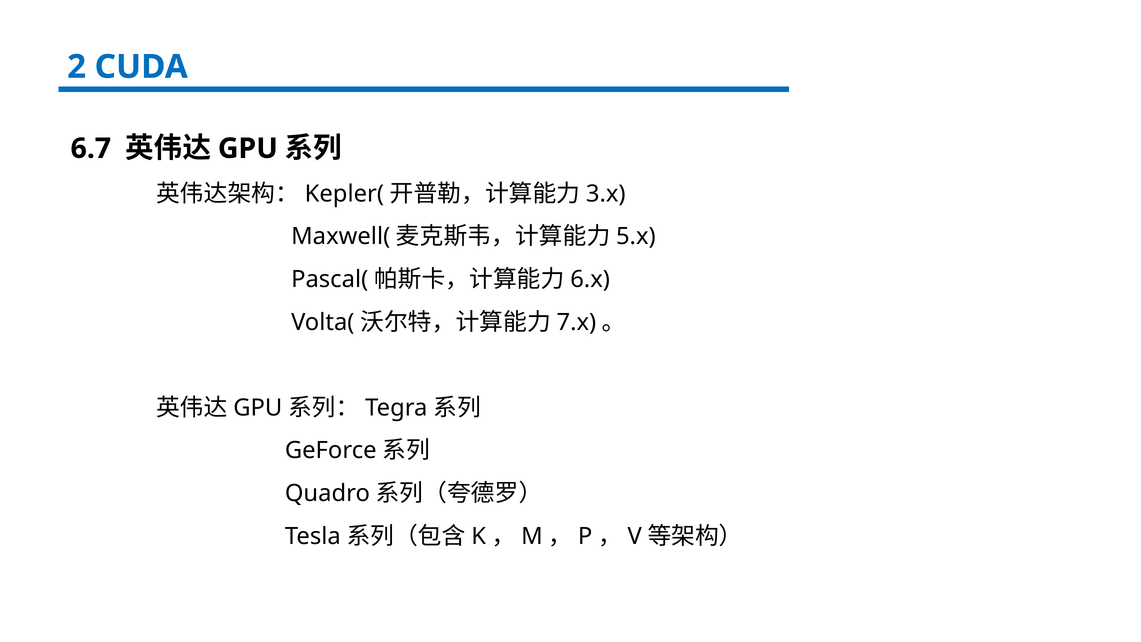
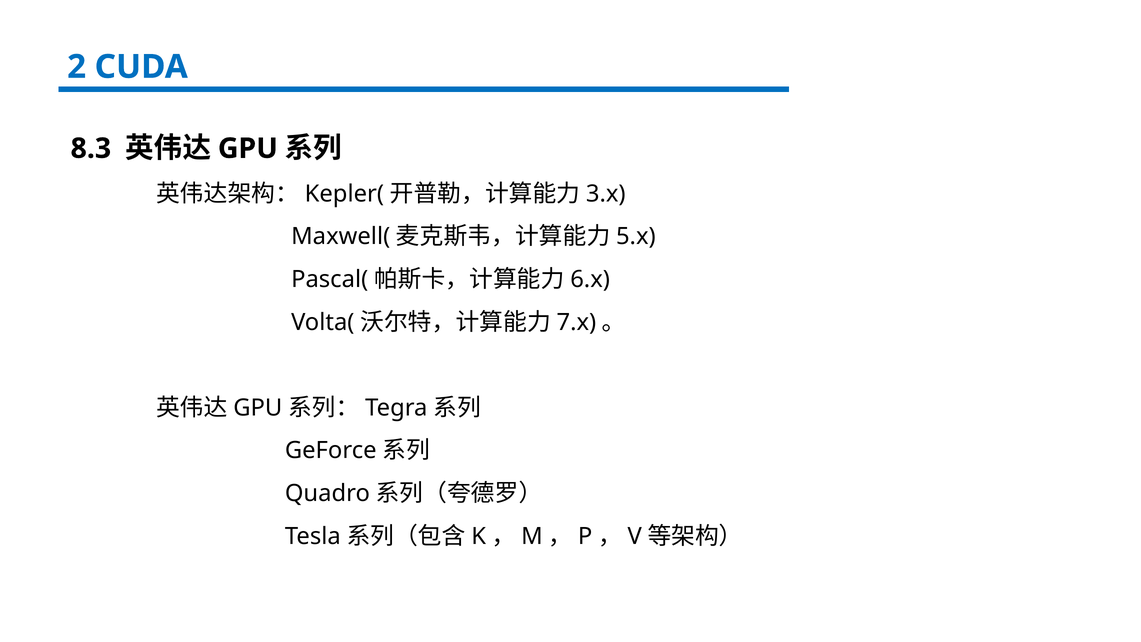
6.7: 6.7 -> 8.3
